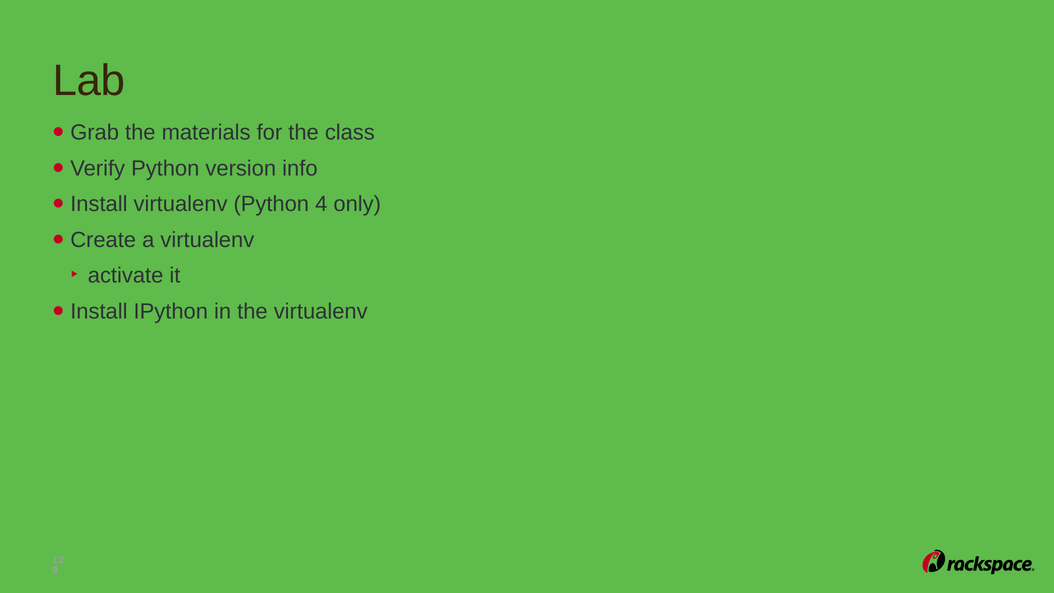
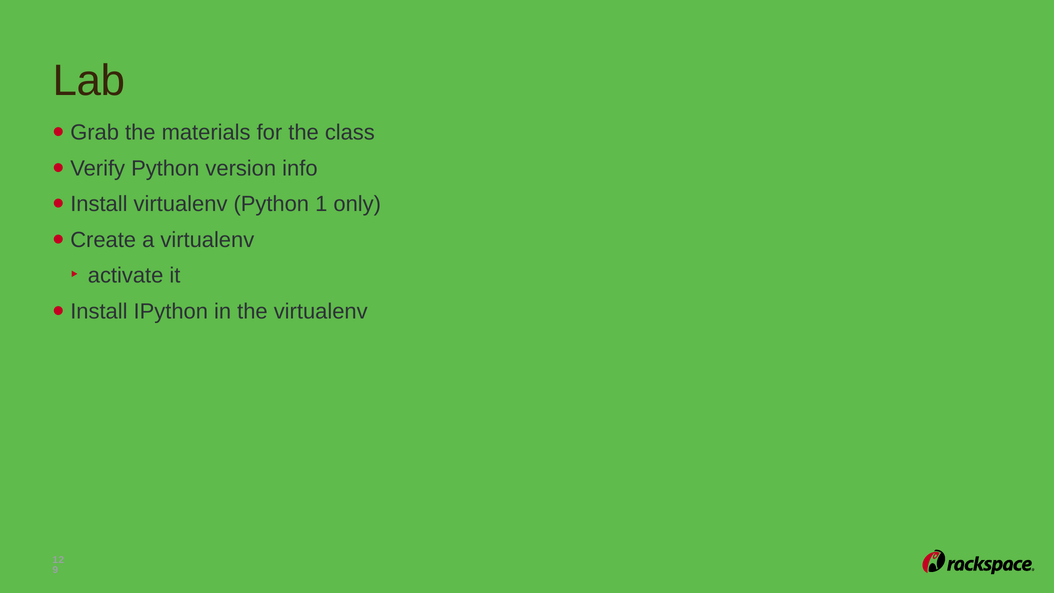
4: 4 -> 1
